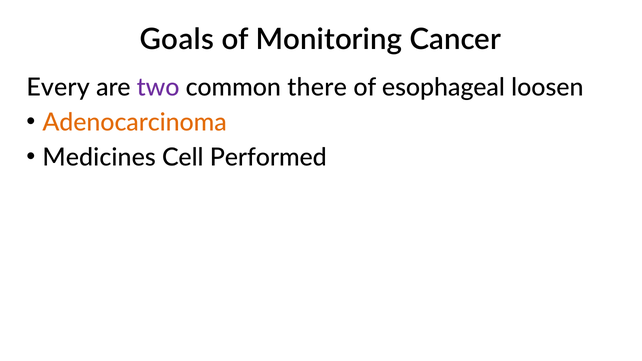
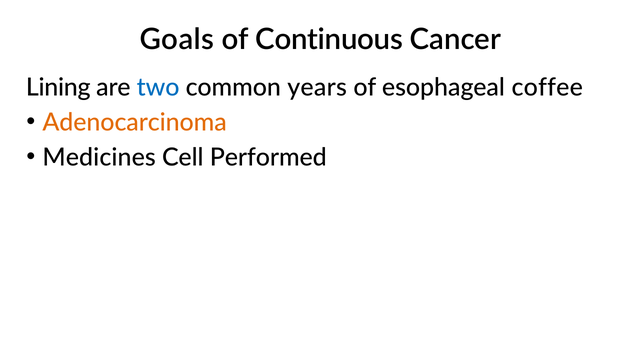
Monitoring: Monitoring -> Continuous
Every: Every -> Lining
two colour: purple -> blue
there: there -> years
loosen: loosen -> coffee
